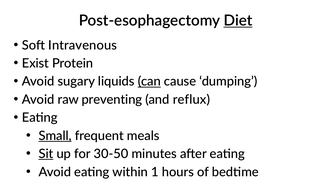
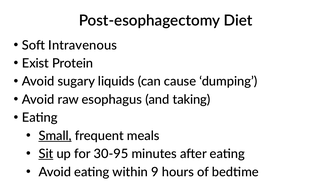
Diet underline: present -> none
can underline: present -> none
preventing: preventing -> esophagus
reflux: reflux -> taking
30-50: 30-50 -> 30-95
1: 1 -> 9
